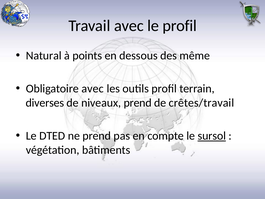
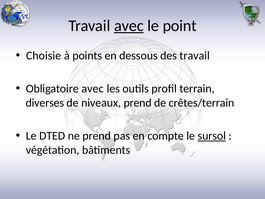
avec at (129, 26) underline: none -> present
le profil: profil -> point
Natural: Natural -> Choisie
des même: même -> travail
crêtes/travail: crêtes/travail -> crêtes/terrain
